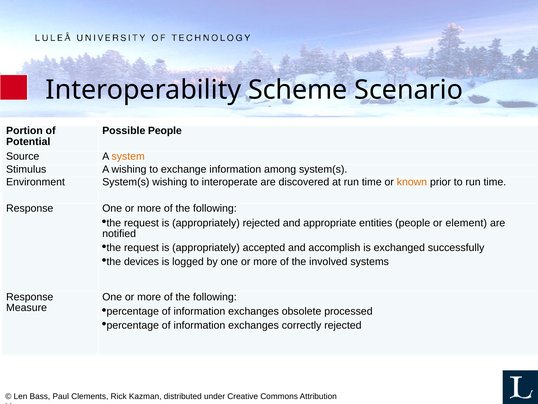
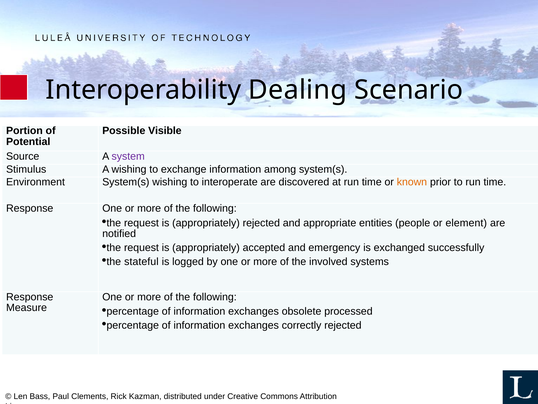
Scheme: Scheme -> Dealing
Possible People: People -> Visible
system colour: orange -> purple
accomplish: accomplish -> emergency
devices: devices -> stateful
